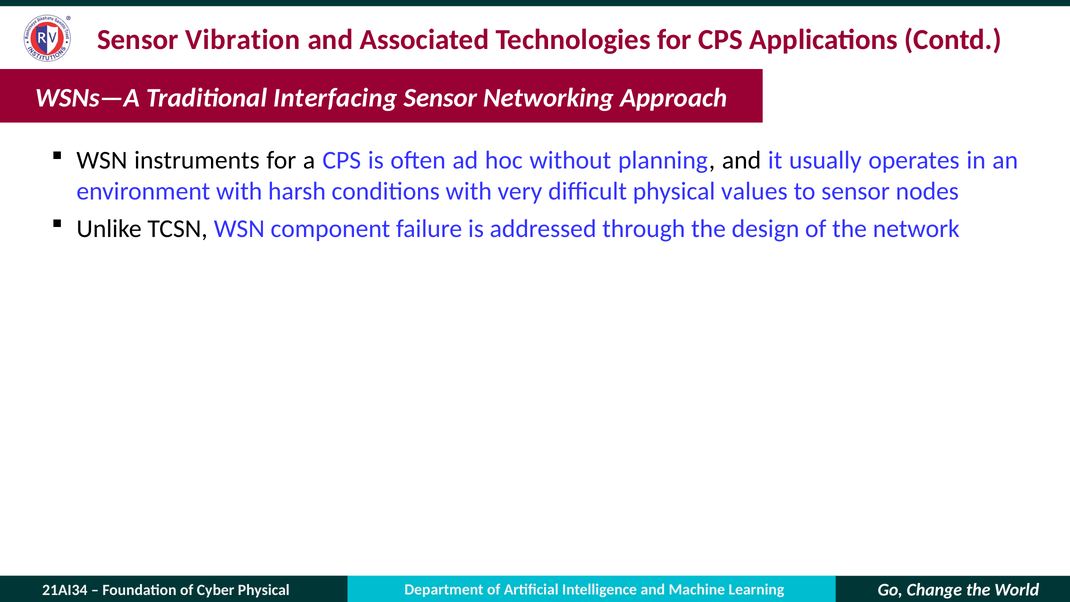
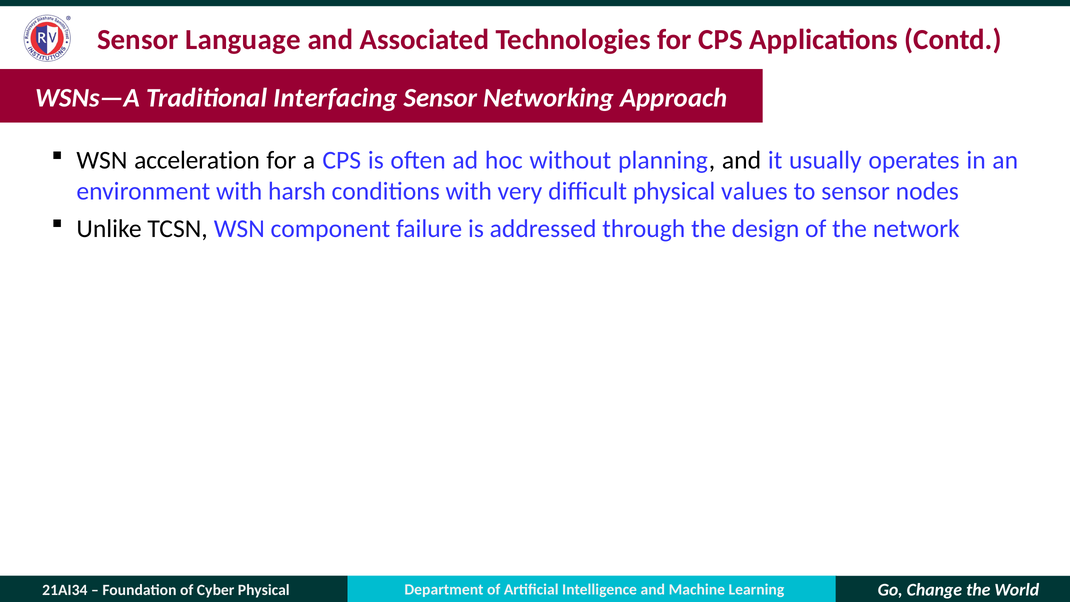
Vibration: Vibration -> Language
instruments: instruments -> acceleration
